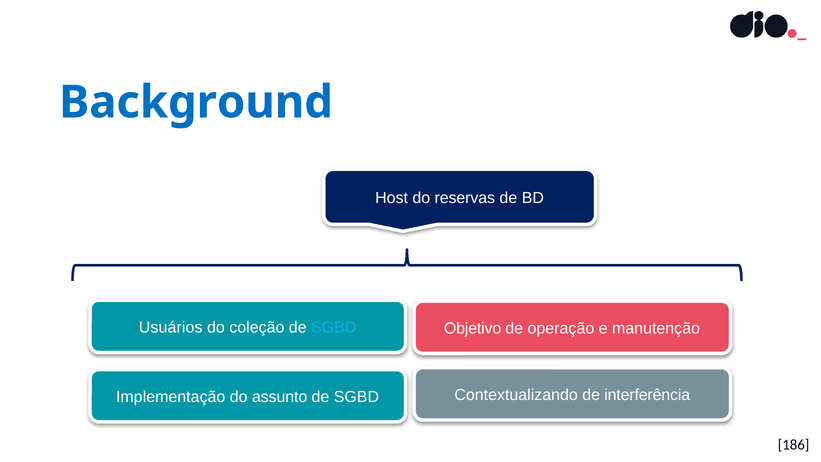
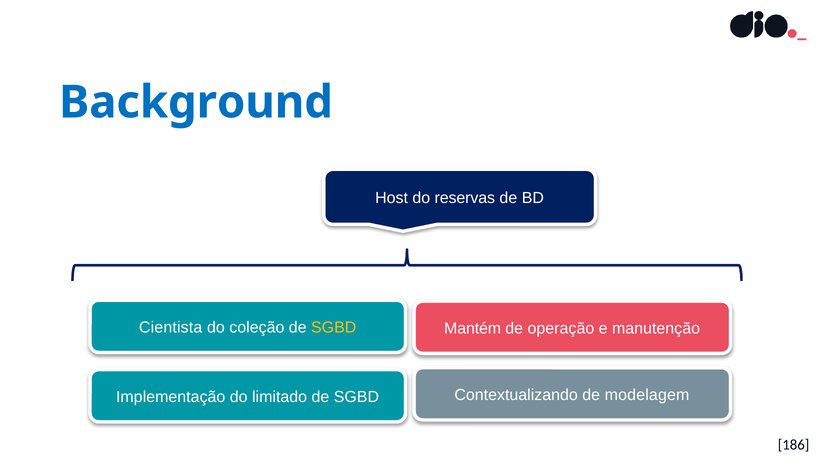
Usuários: Usuários -> Cientista
SGBD at (334, 327) colour: light blue -> yellow
Objetivo: Objetivo -> Mantém
interferência: interferência -> modelagem
assunto: assunto -> limitado
